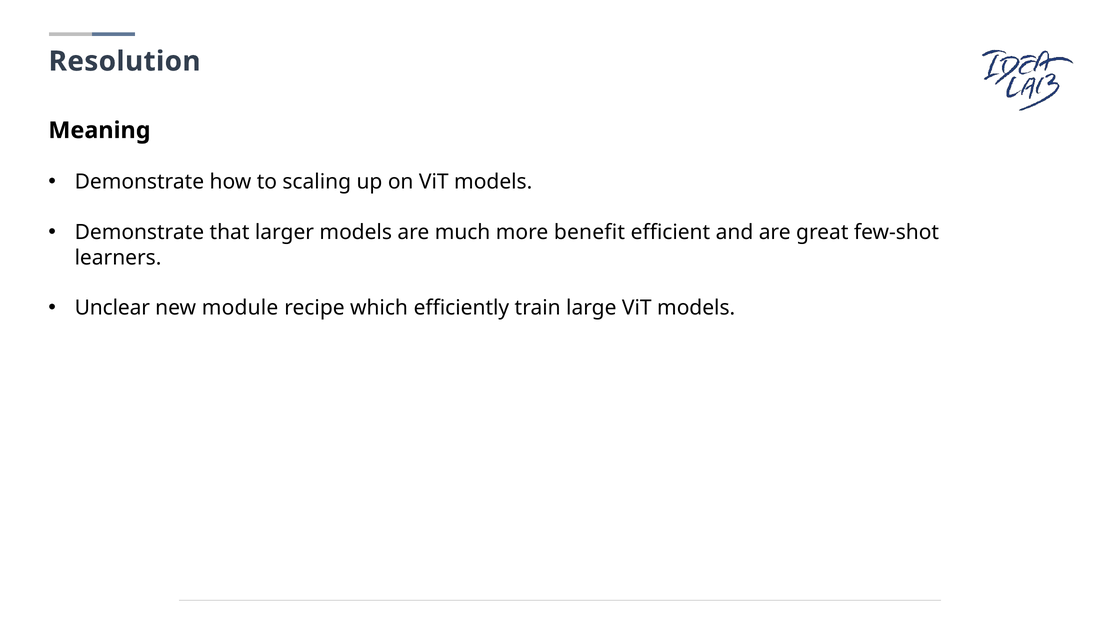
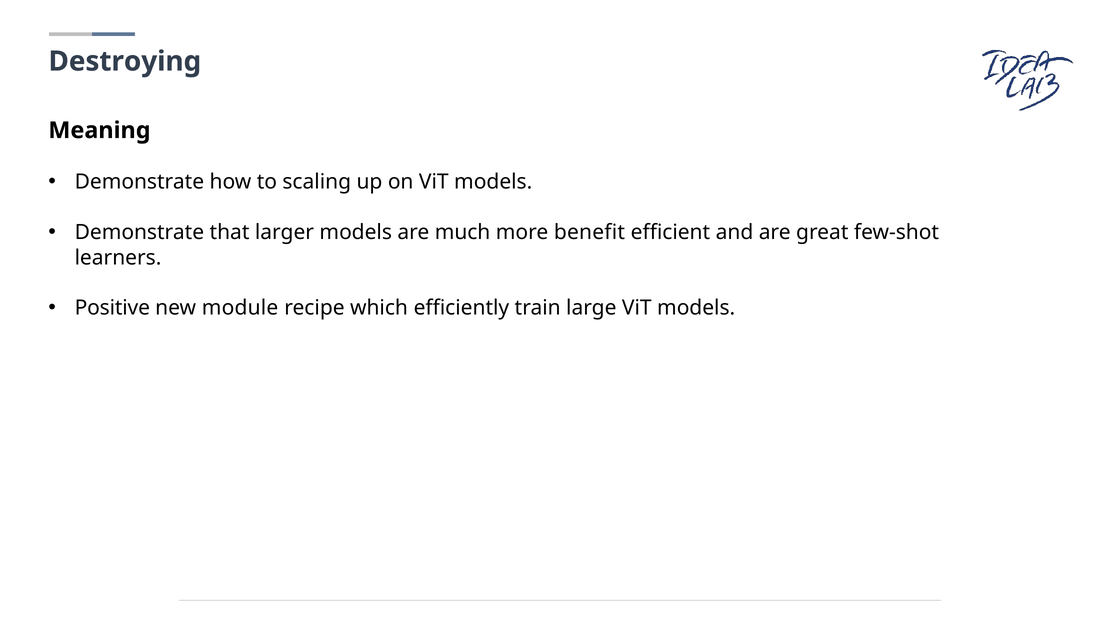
Resolution: Resolution -> Destroying
Unclear: Unclear -> Positive
